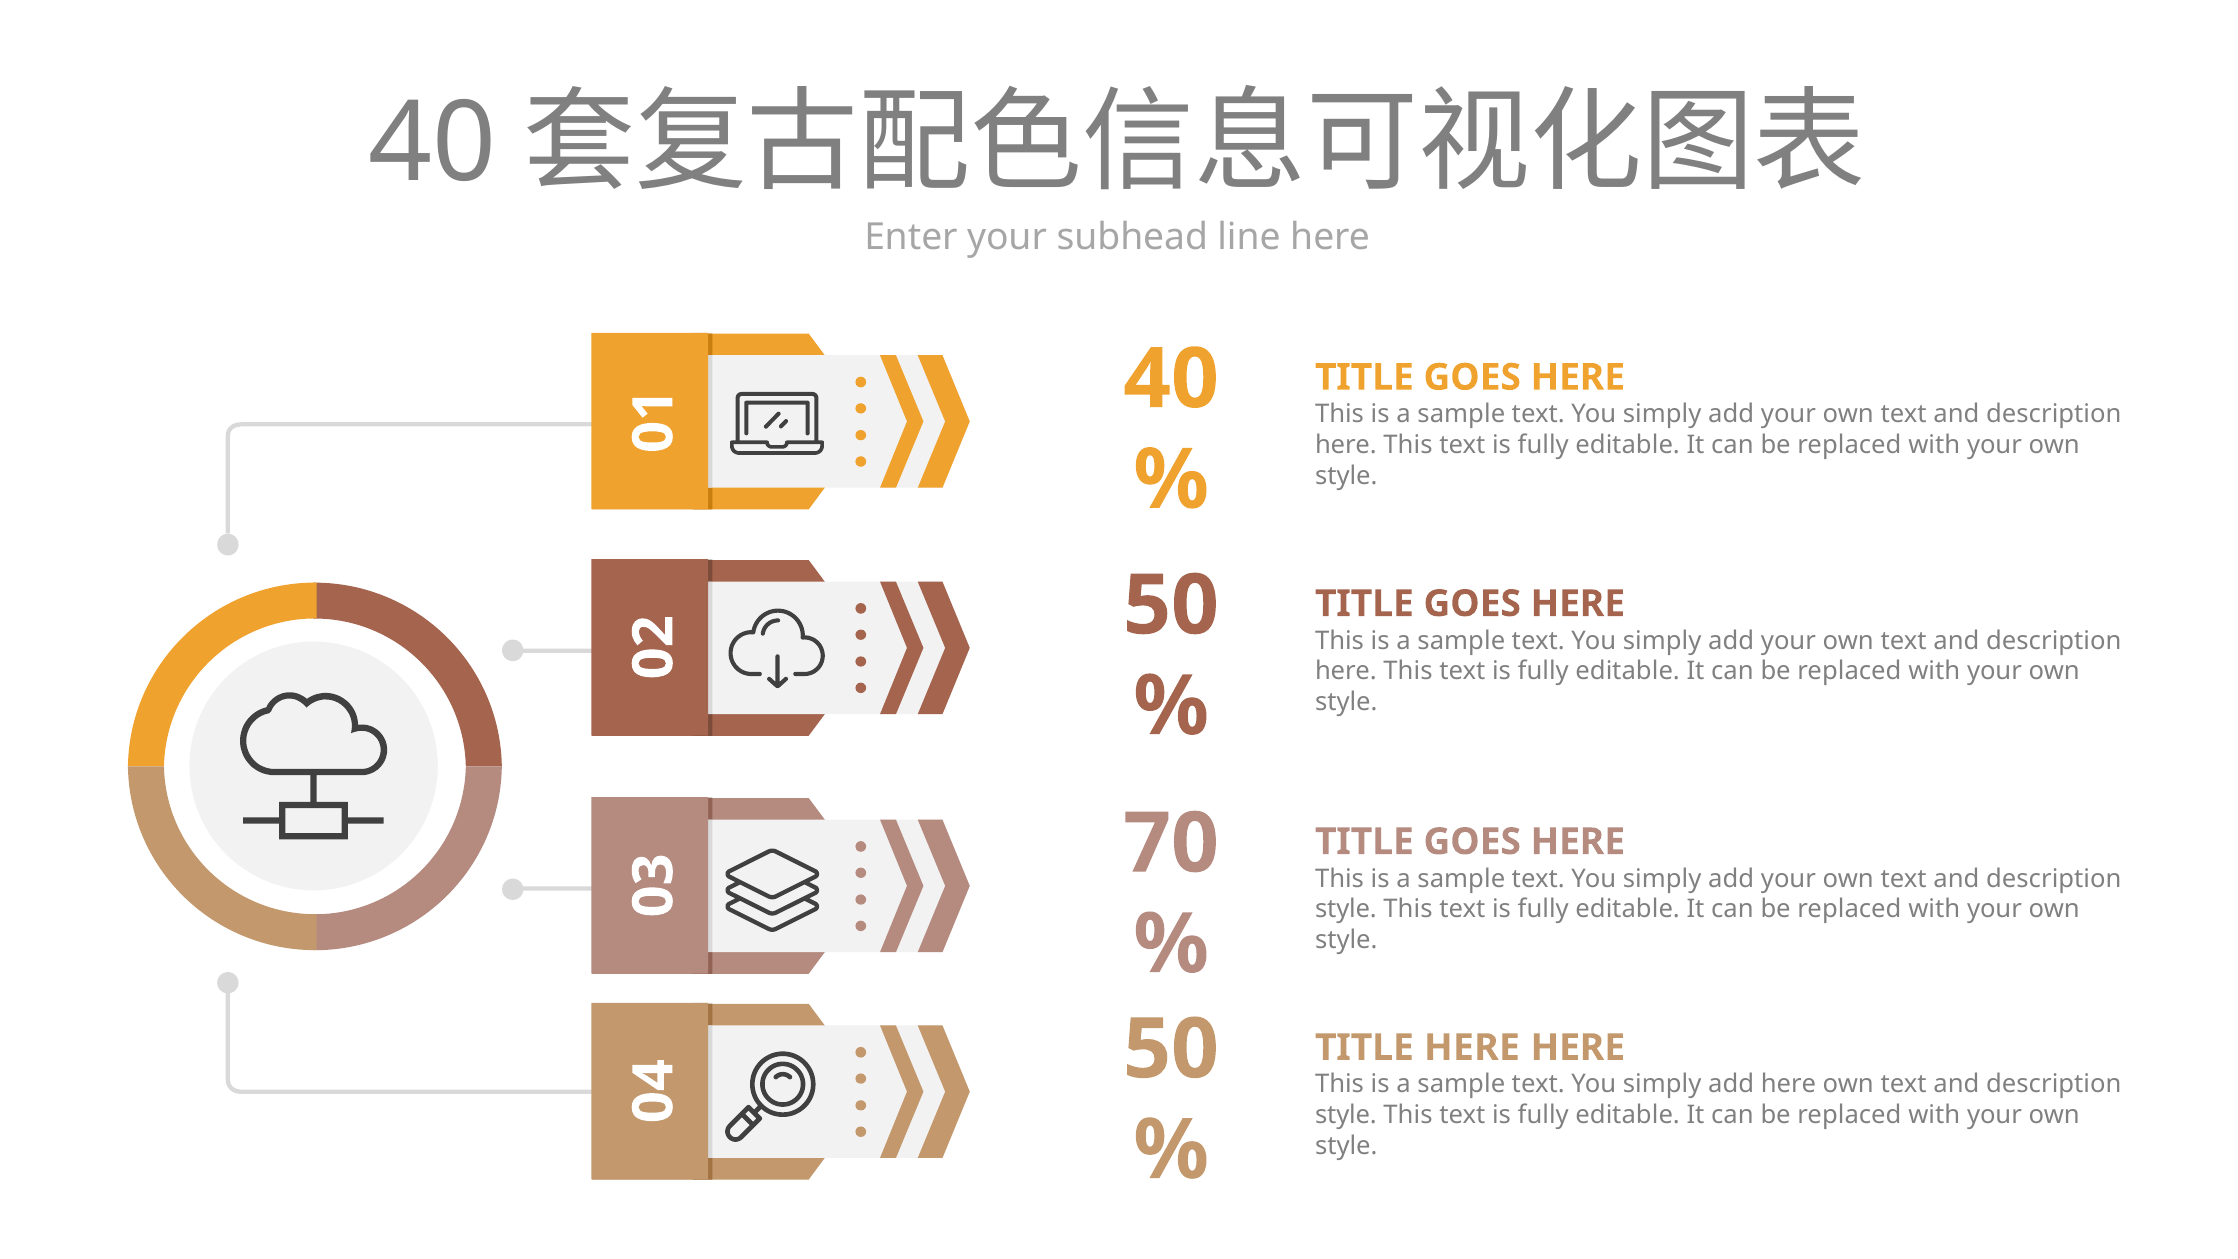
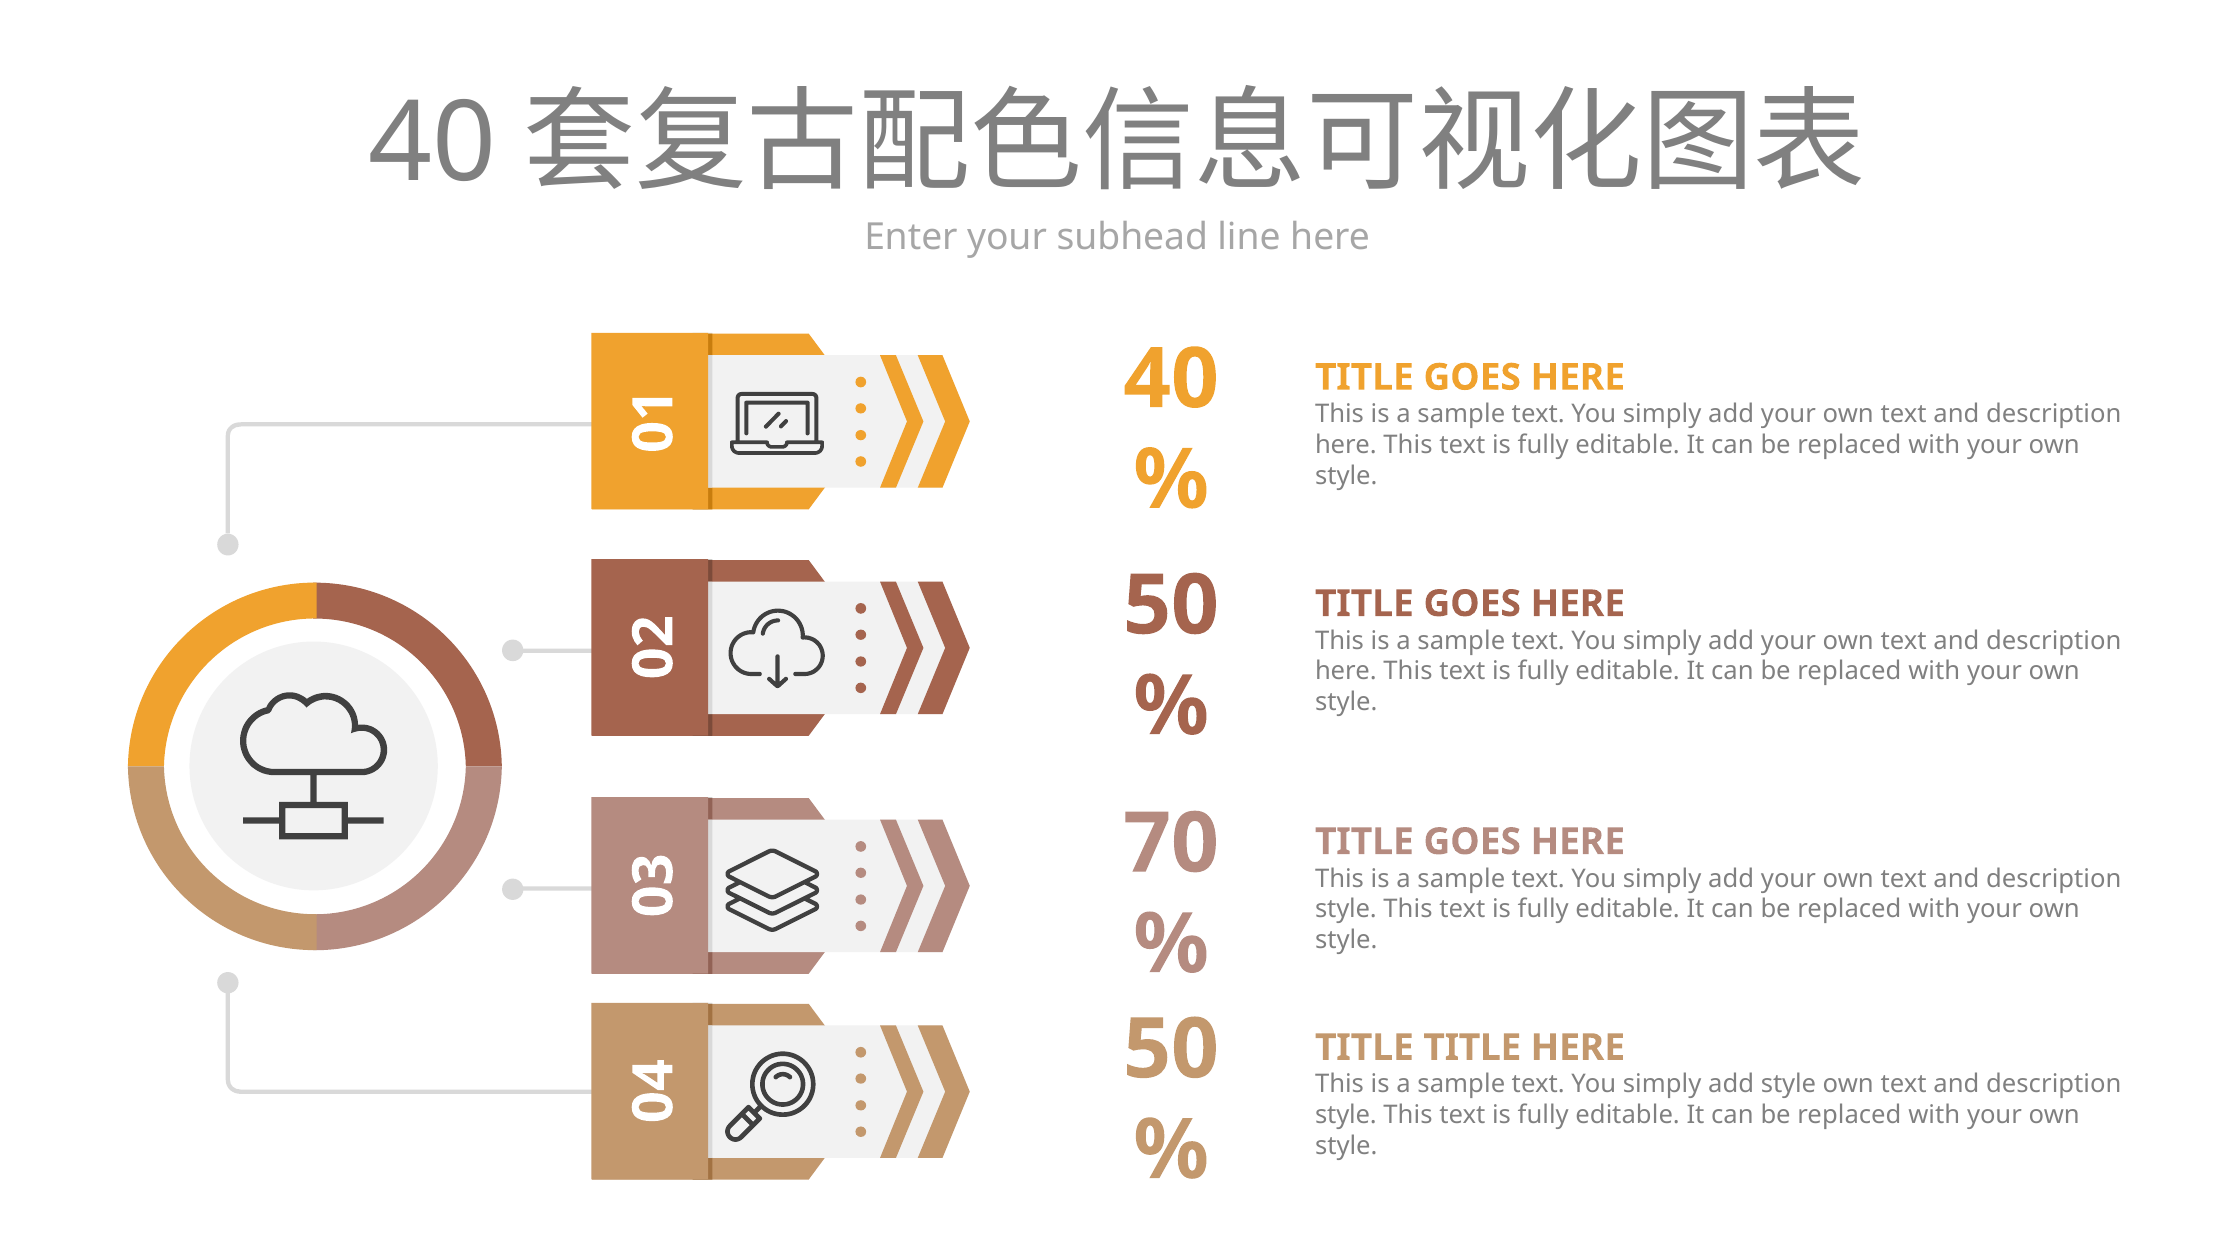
TITLE HERE: HERE -> TITLE
add here: here -> style
